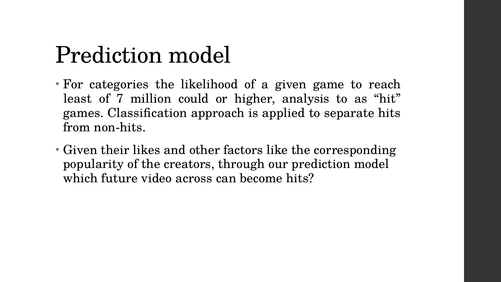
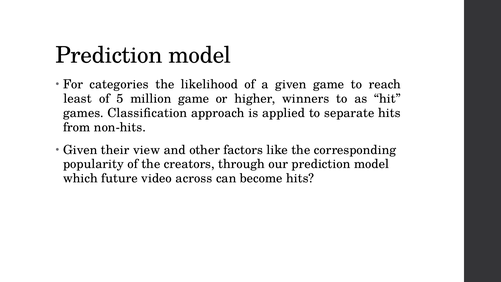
7: 7 -> 5
million could: could -> game
analysis: analysis -> winners
likes: likes -> view
